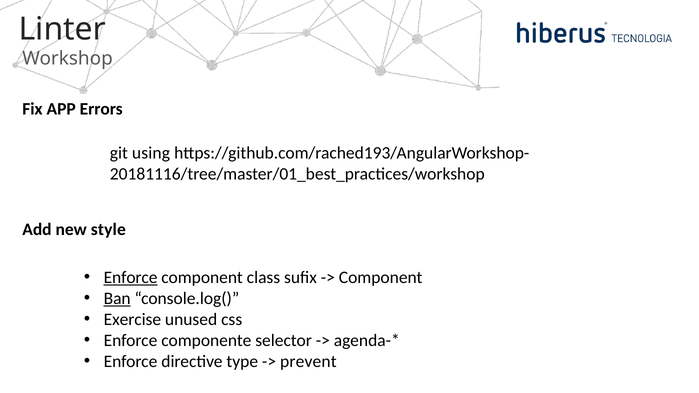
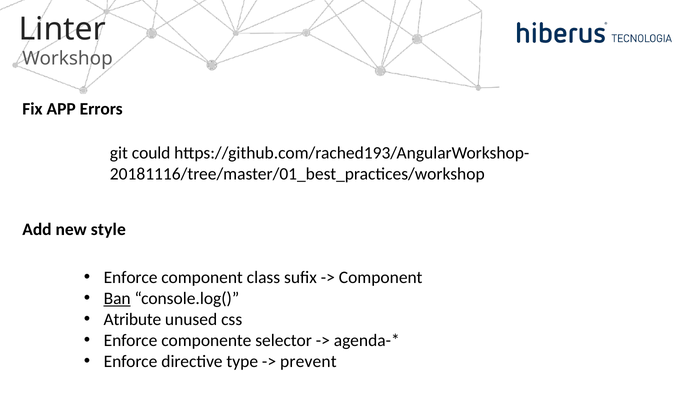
using: using -> could
Enforce at (131, 278) underline: present -> none
Exercise: Exercise -> Atribute
